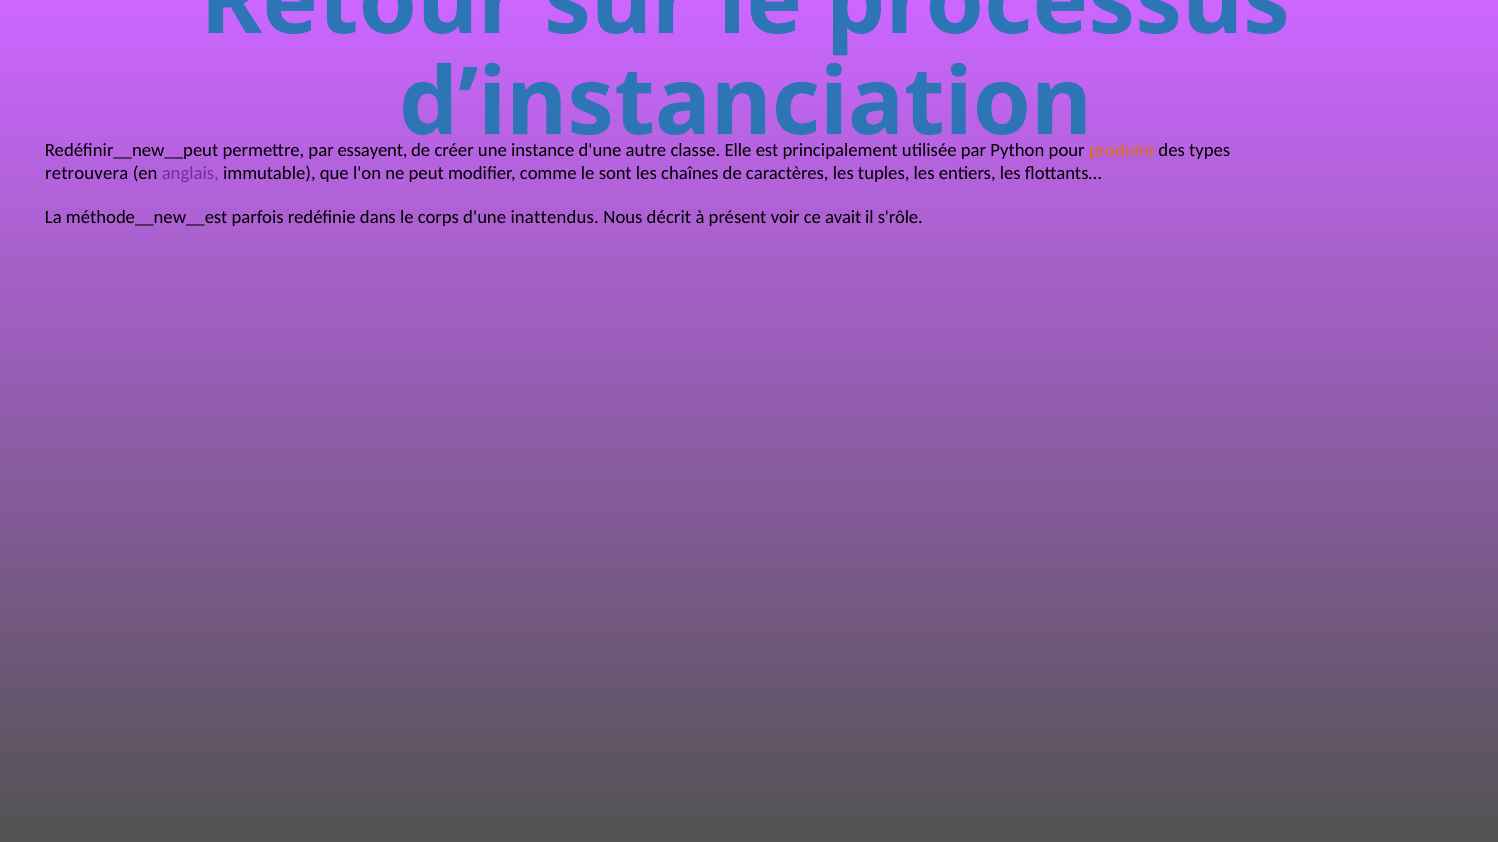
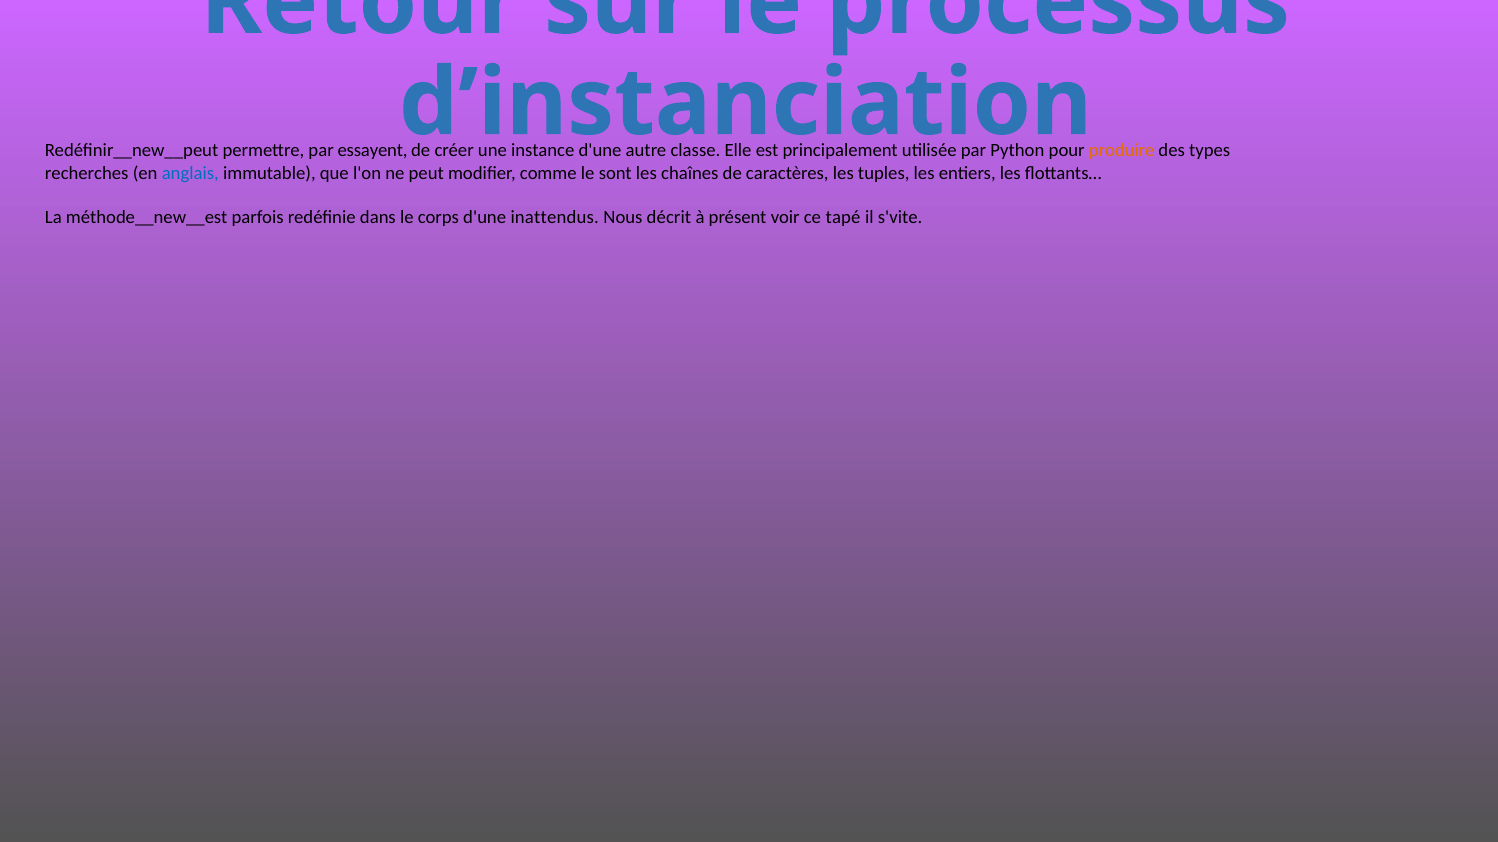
retrouvera: retrouvera -> recherches
anglais colour: purple -> blue
avait: avait -> tapé
s'rôle: s'rôle -> s'vite
